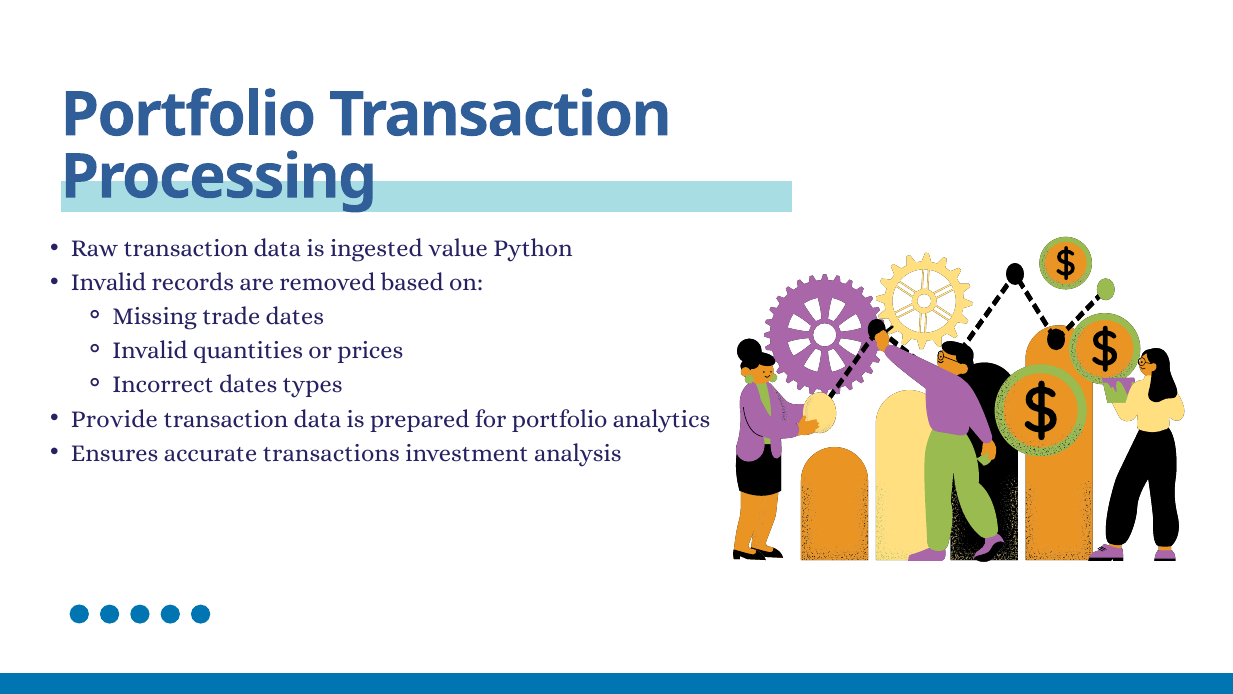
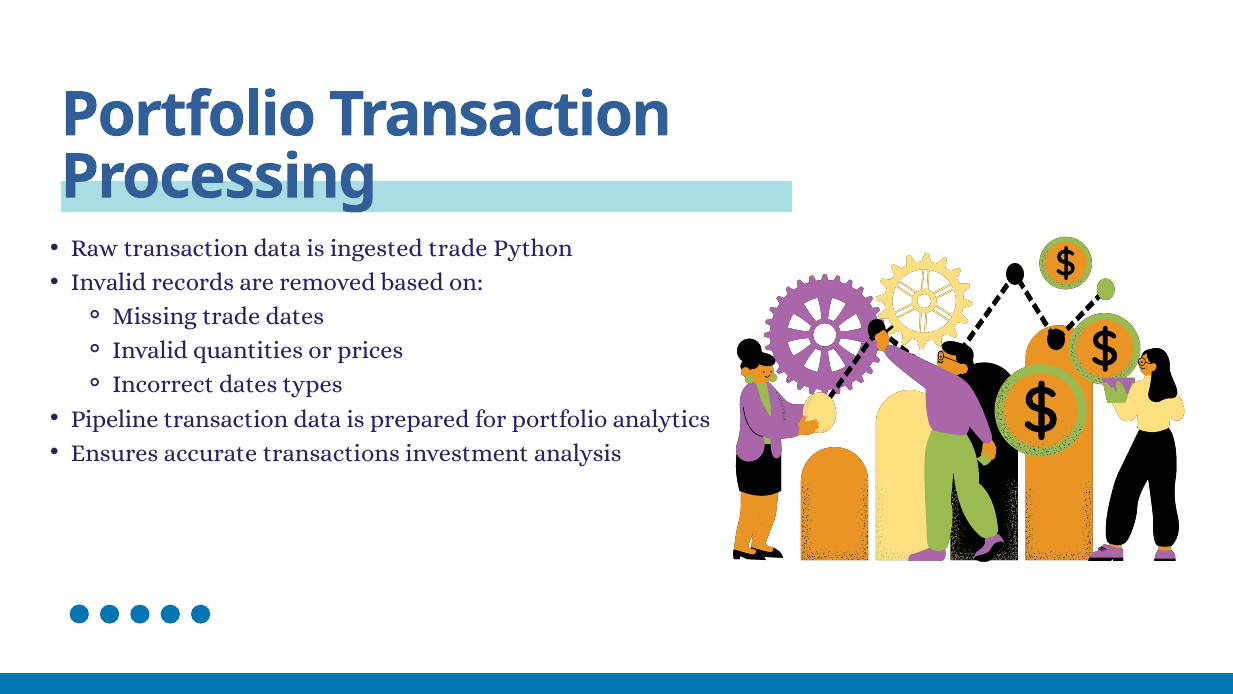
ingested value: value -> trade
Provide: Provide -> Pipeline
